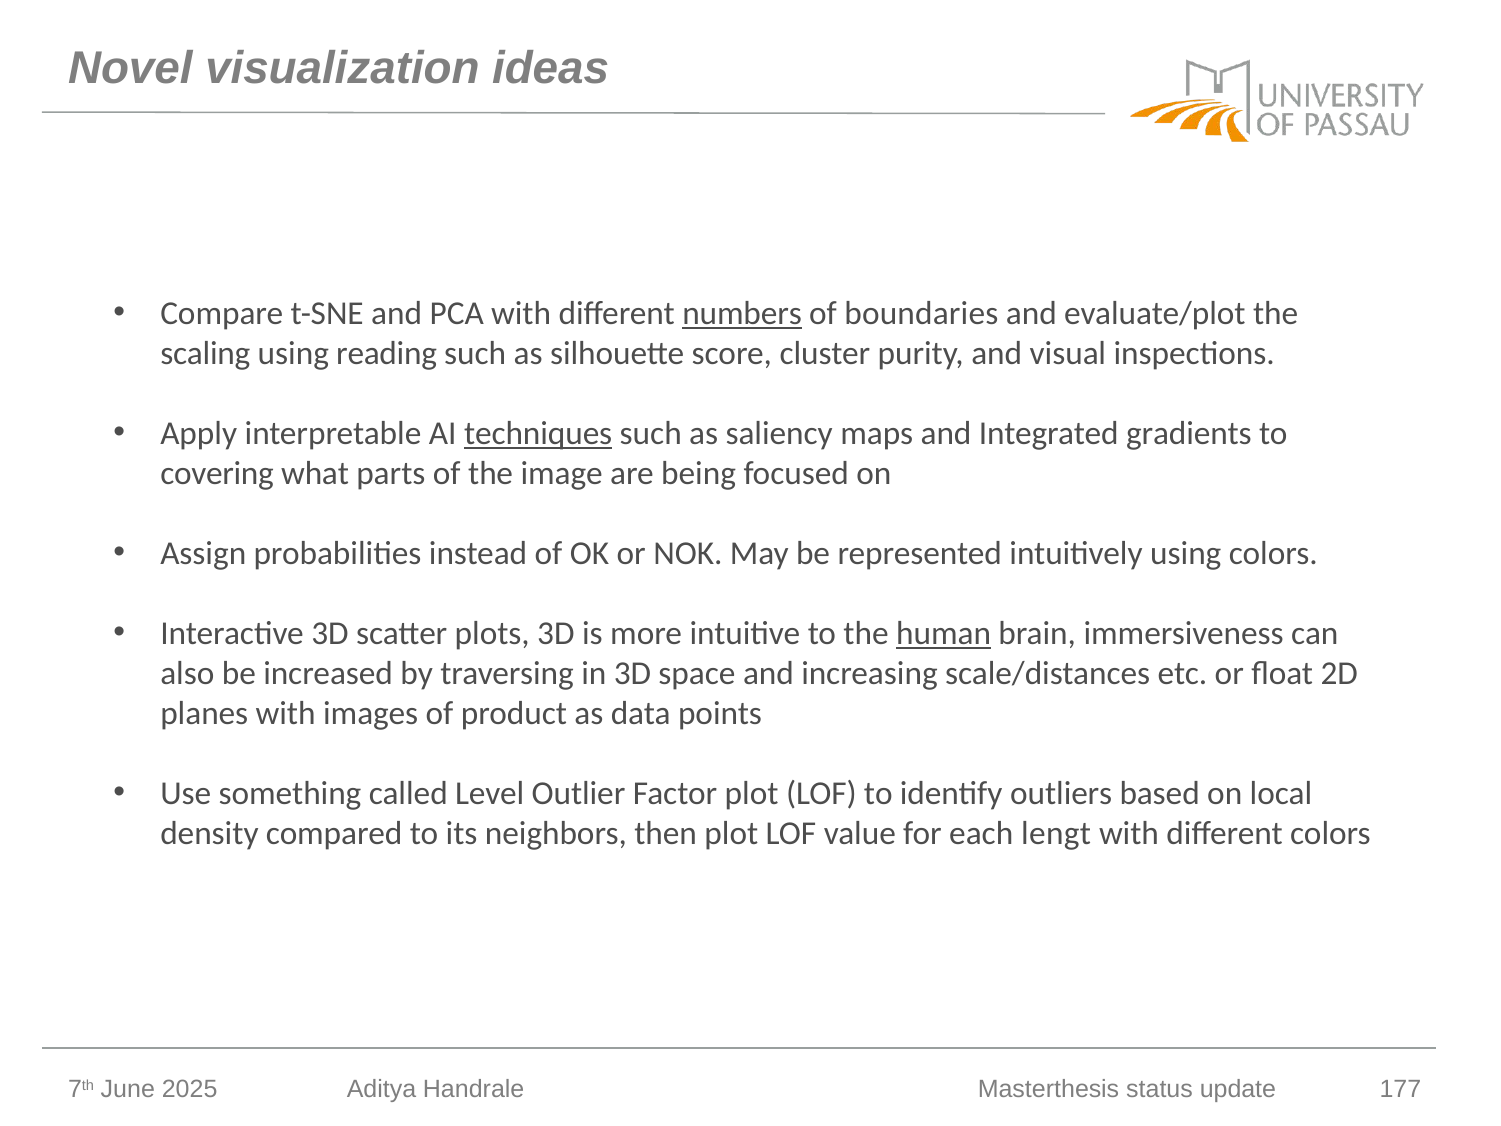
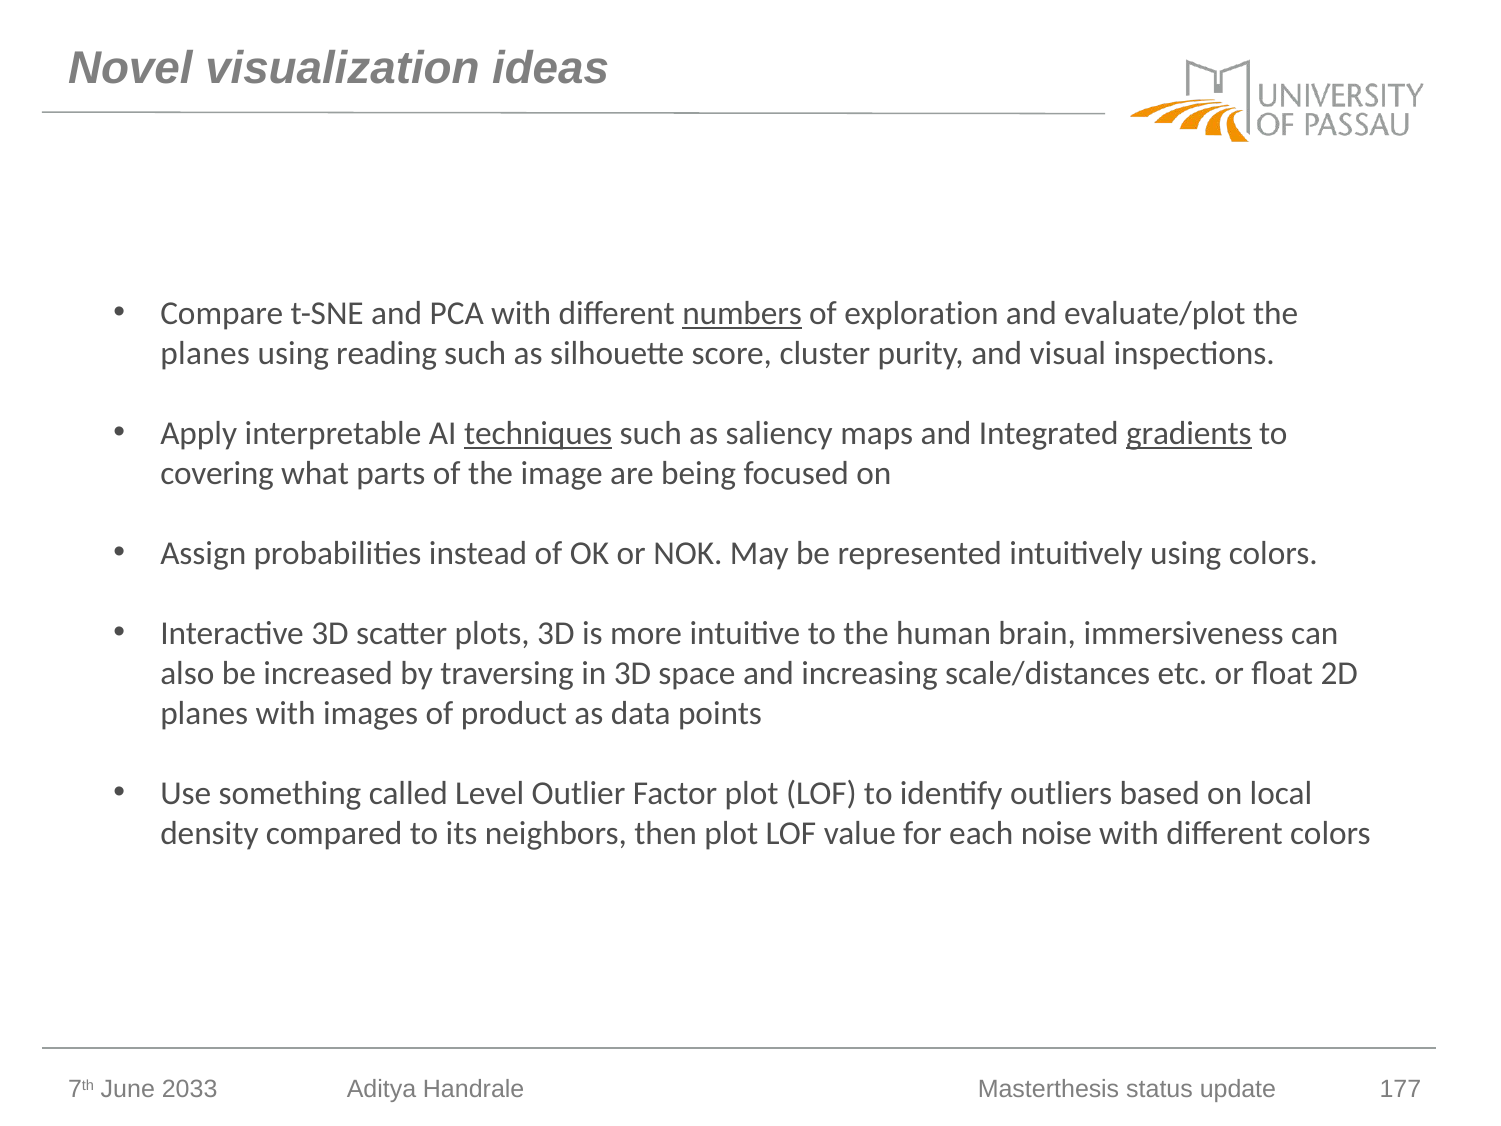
boundaries: boundaries -> exploration
scaling at (205, 353): scaling -> planes
gradients underline: none -> present
human underline: present -> none
lengt: lengt -> noise
2025: 2025 -> 2033
